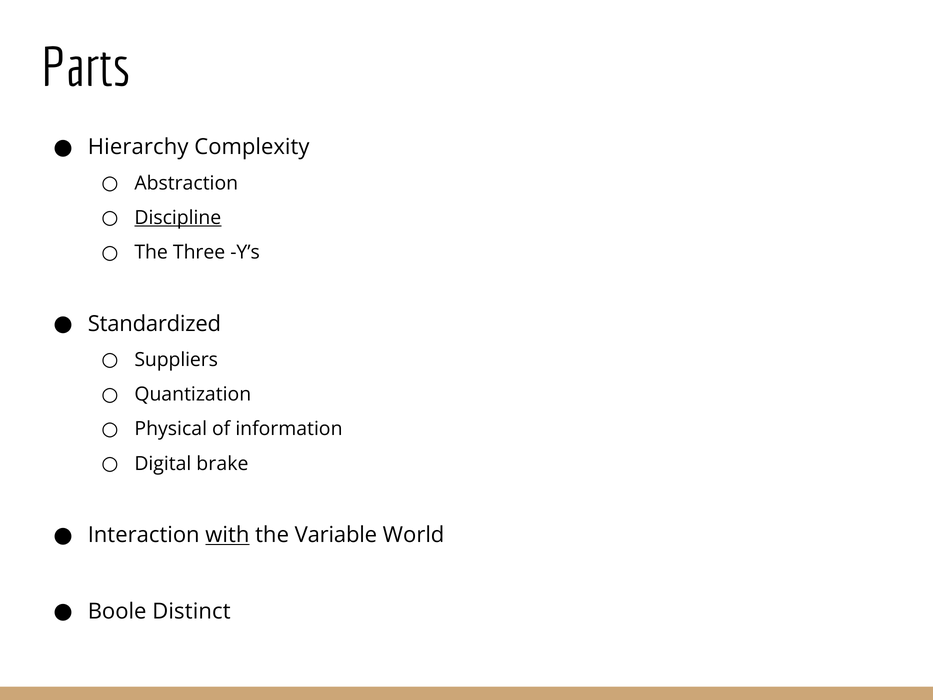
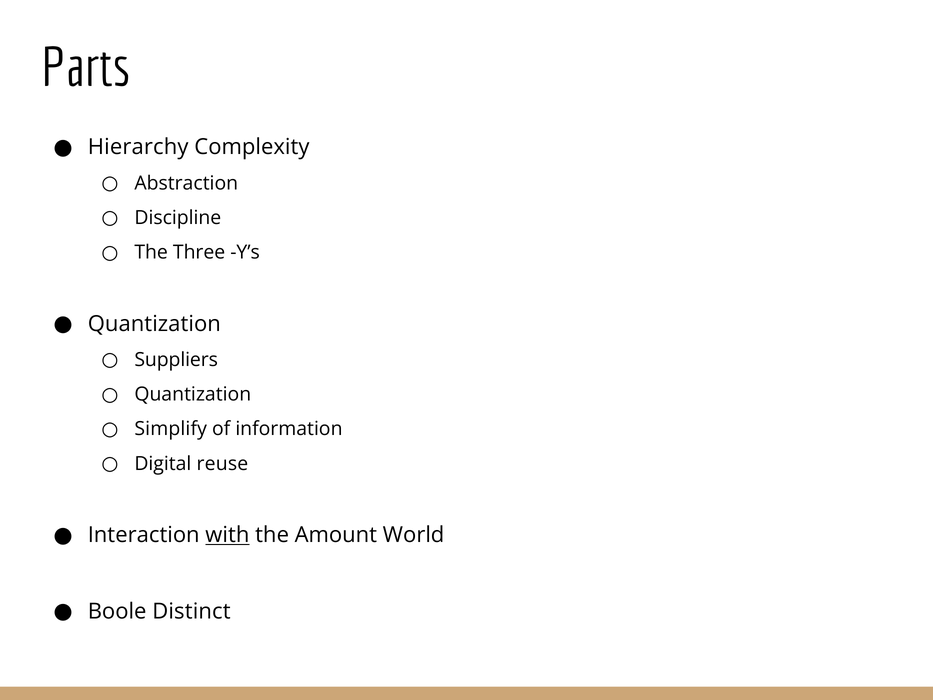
Discipline underline: present -> none
Standardized at (154, 324): Standardized -> Quantization
Physical: Physical -> Simplify
brake: brake -> reuse
Variable: Variable -> Amount
